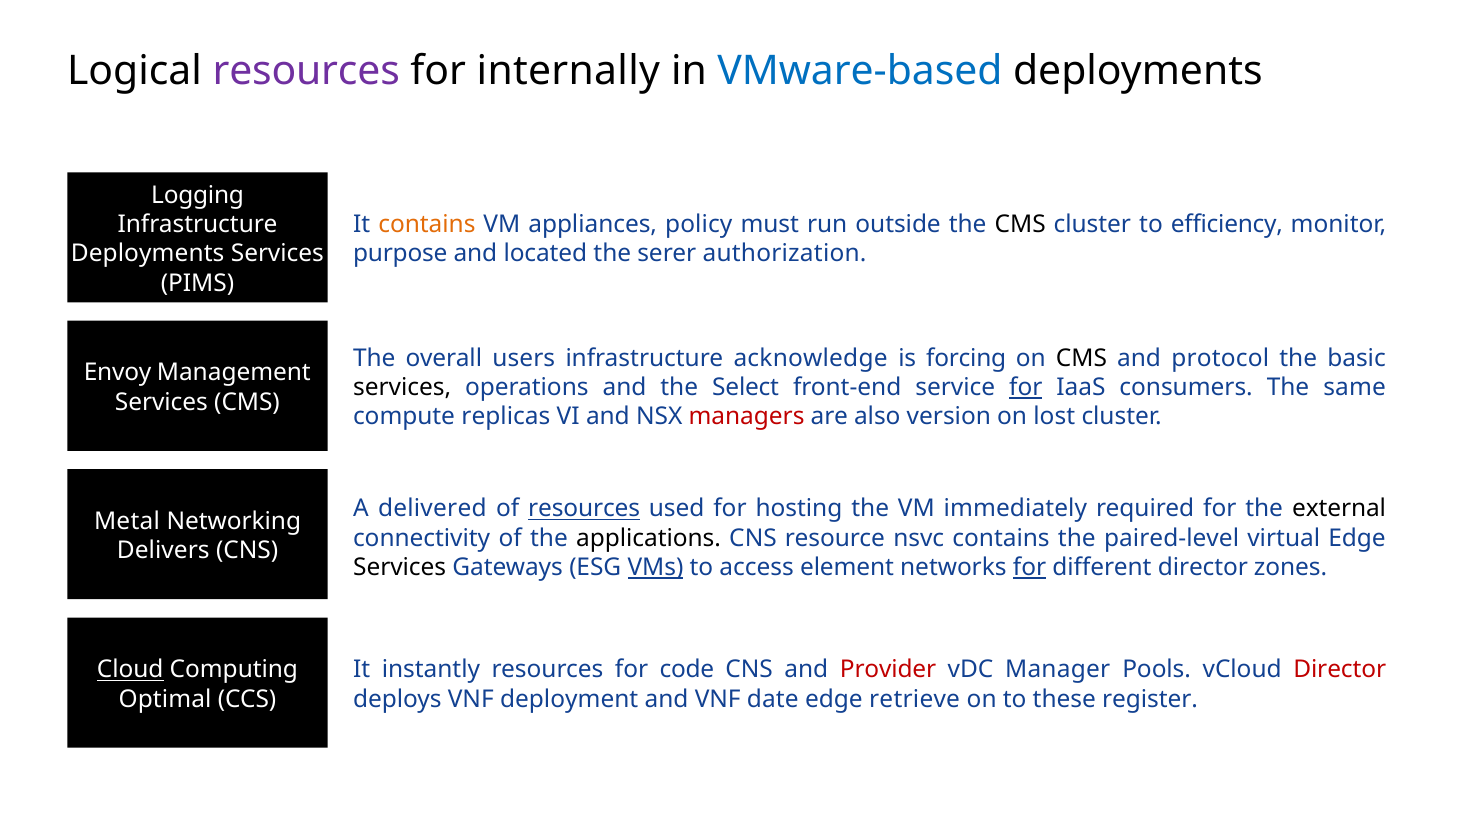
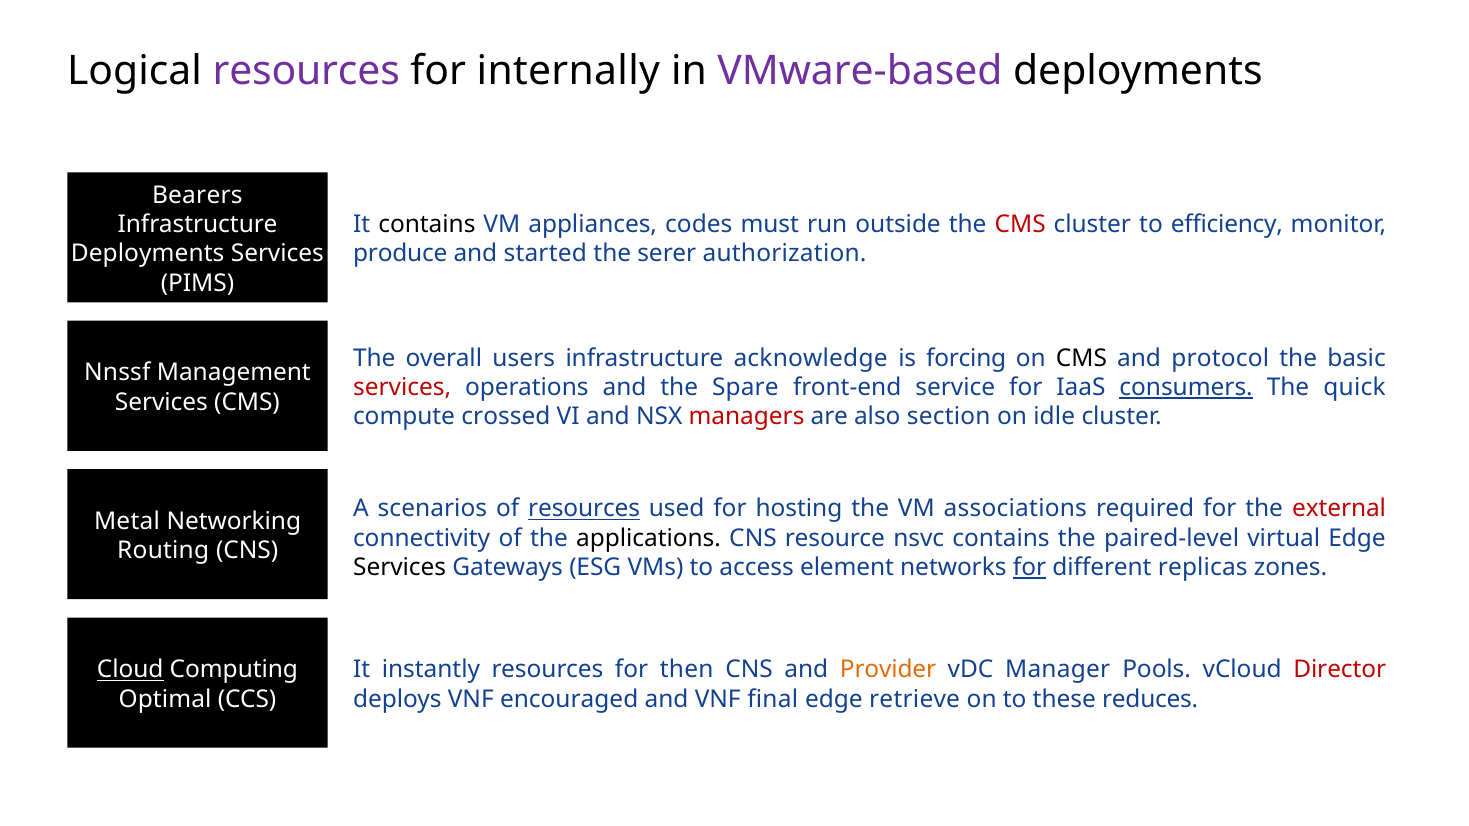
VMware-based colour: blue -> purple
Logging: Logging -> Bearers
contains at (427, 224) colour: orange -> black
policy: policy -> codes
CMS at (1020, 224) colour: black -> red
purpose: purpose -> produce
located: located -> started
Envoy: Envoy -> Nnssf
services at (402, 388) colour: black -> red
Select: Select -> Spare
for at (1026, 388) underline: present -> none
consumers underline: none -> present
same: same -> quick
replicas: replicas -> crossed
version: version -> section
lost: lost -> idle
delivered: delivered -> scenarios
immediately: immediately -> associations
external colour: black -> red
Delivers: Delivers -> Routing
VMs underline: present -> none
different director: director -> replicas
code: code -> then
Provider colour: red -> orange
deployment: deployment -> encouraged
date: date -> final
register: register -> reduces
